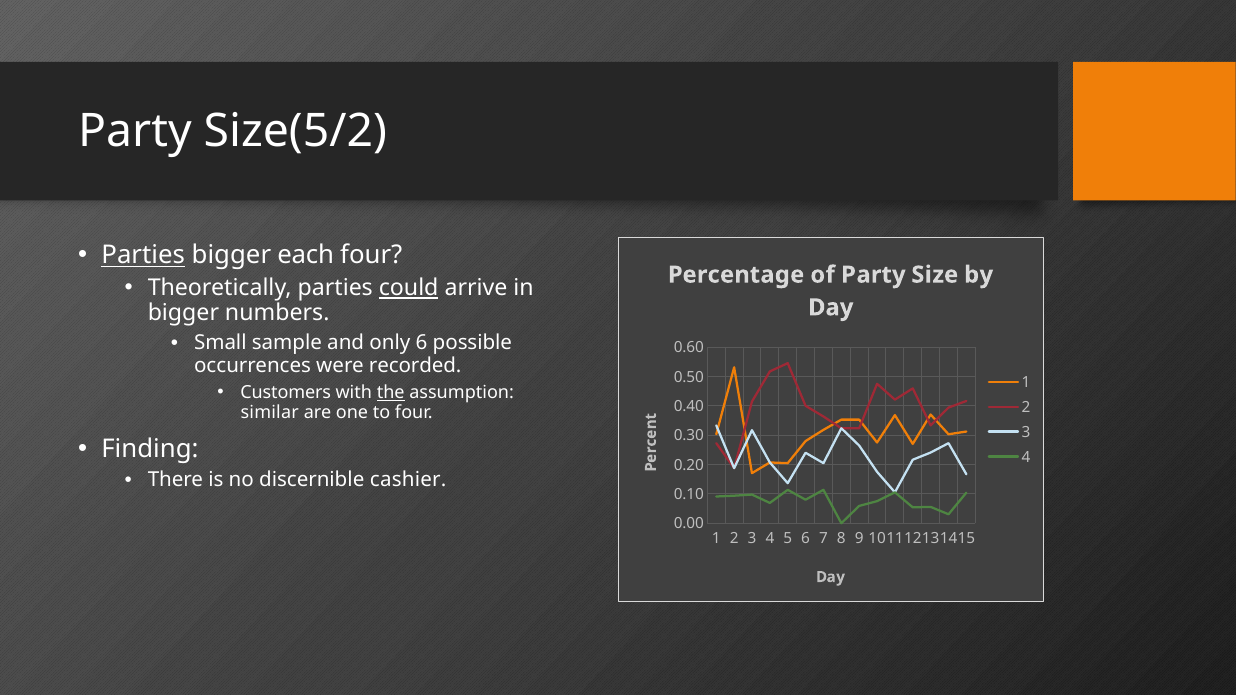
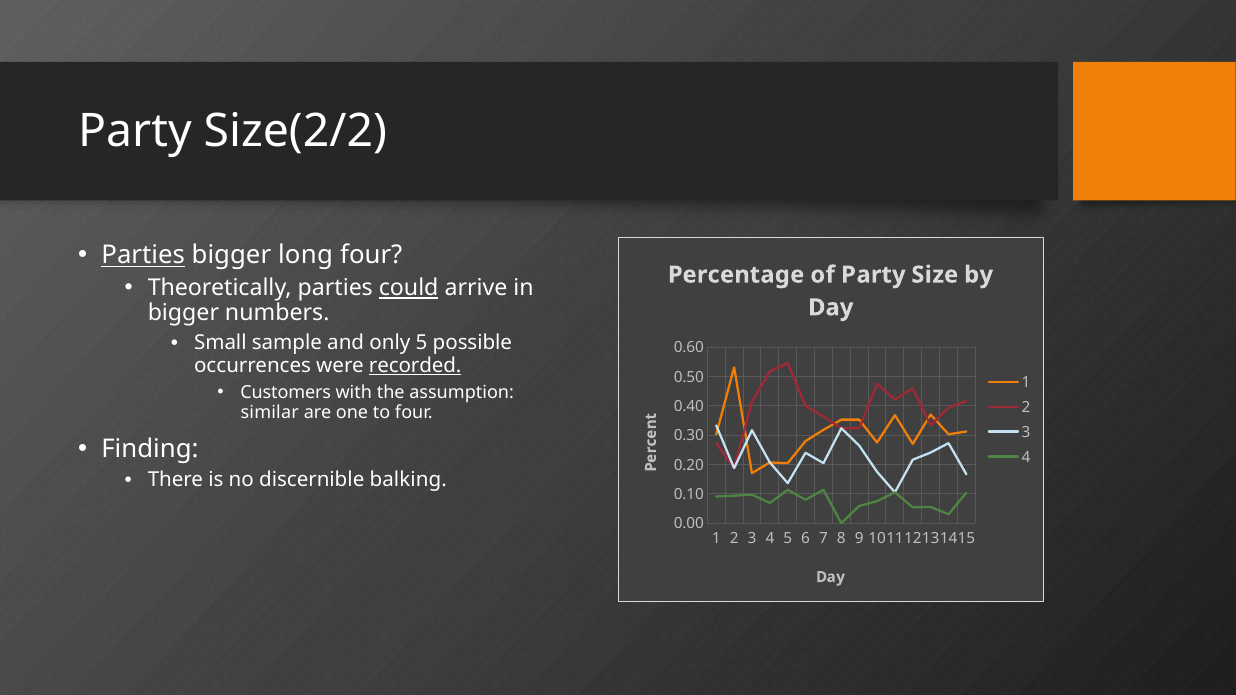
Size(5/2: Size(5/2 -> Size(2/2
each: each -> long
only 6: 6 -> 5
recorded underline: none -> present
the underline: present -> none
cashier: cashier -> balking
